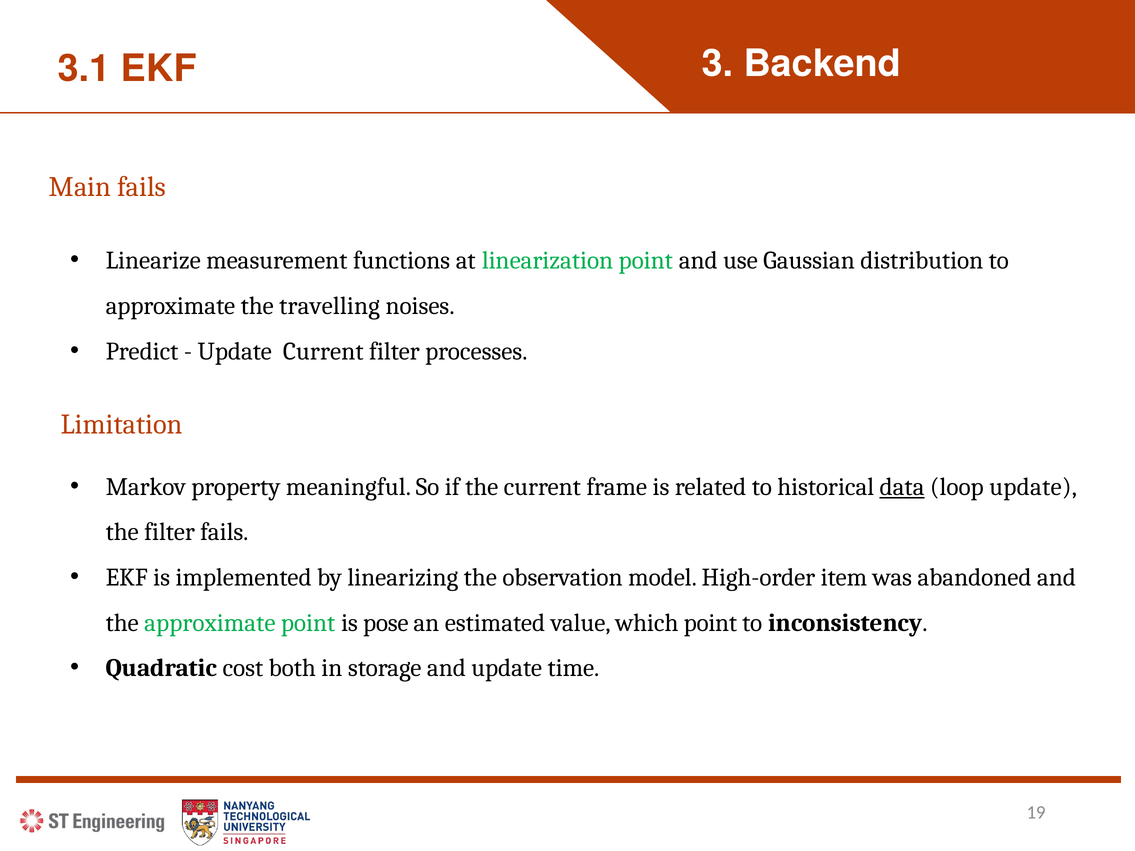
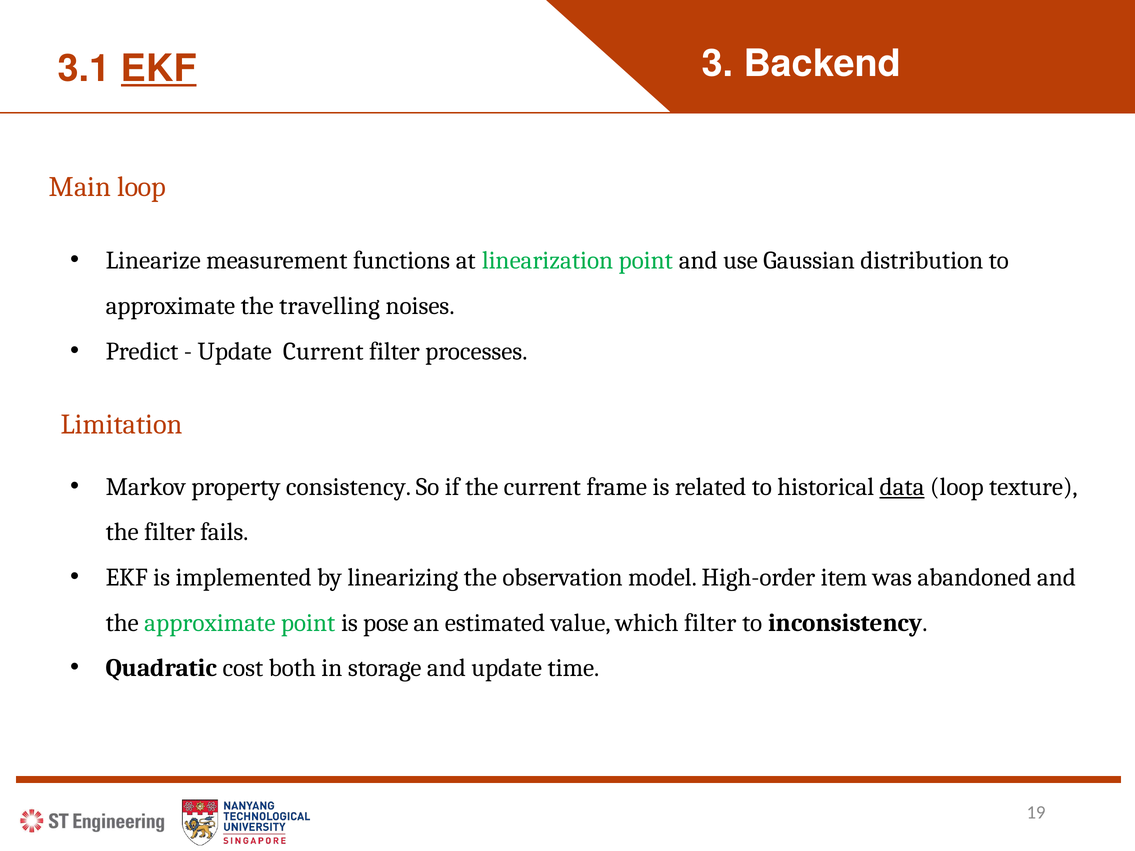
EKF at (159, 69) underline: none -> present
Main fails: fails -> loop
meaningful: meaningful -> consistency
loop update: update -> texture
which point: point -> filter
